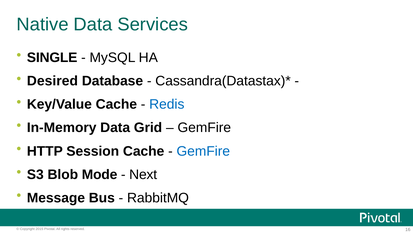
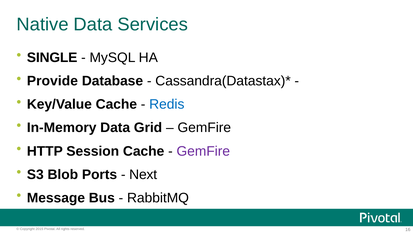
Desired: Desired -> Provide
GemFire at (203, 151) colour: blue -> purple
Mode: Mode -> Ports
